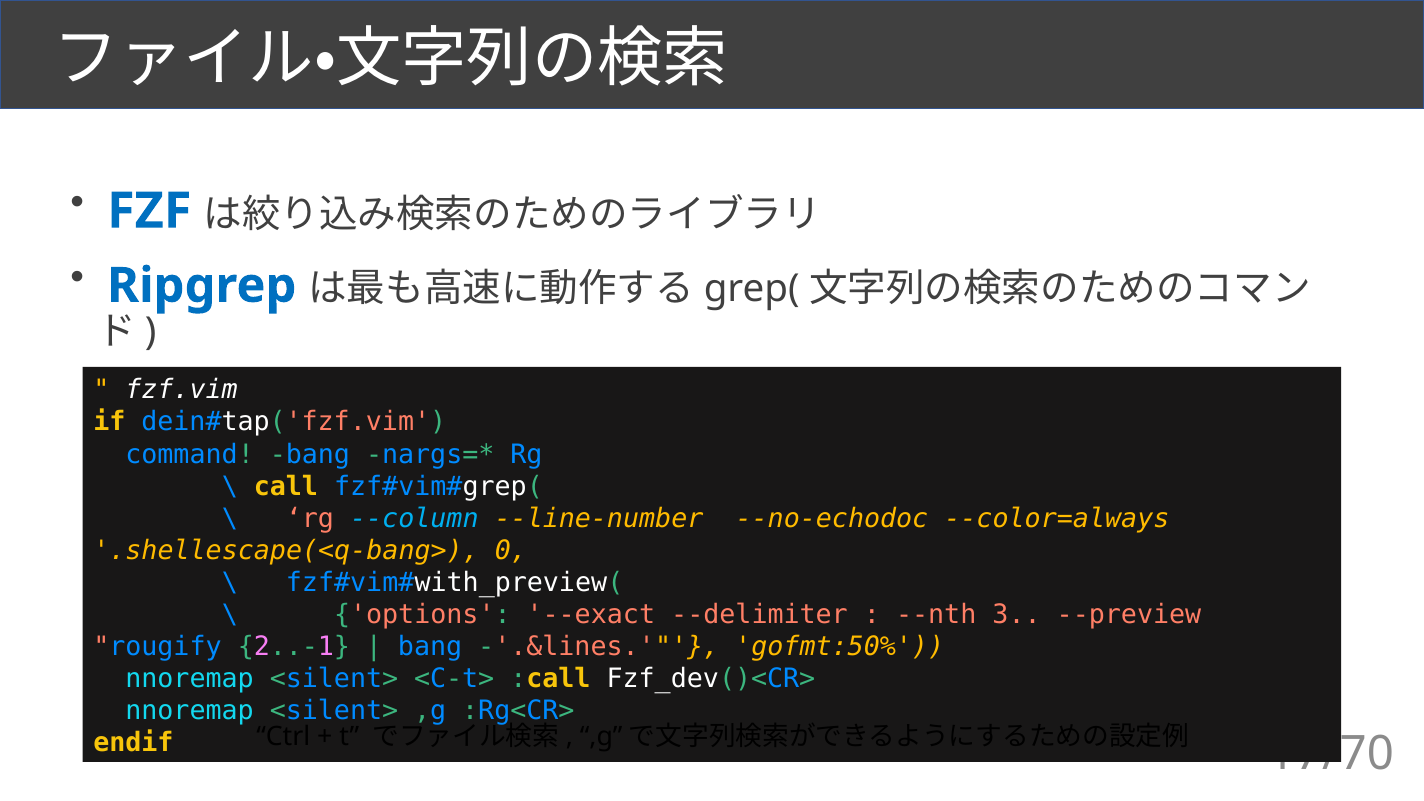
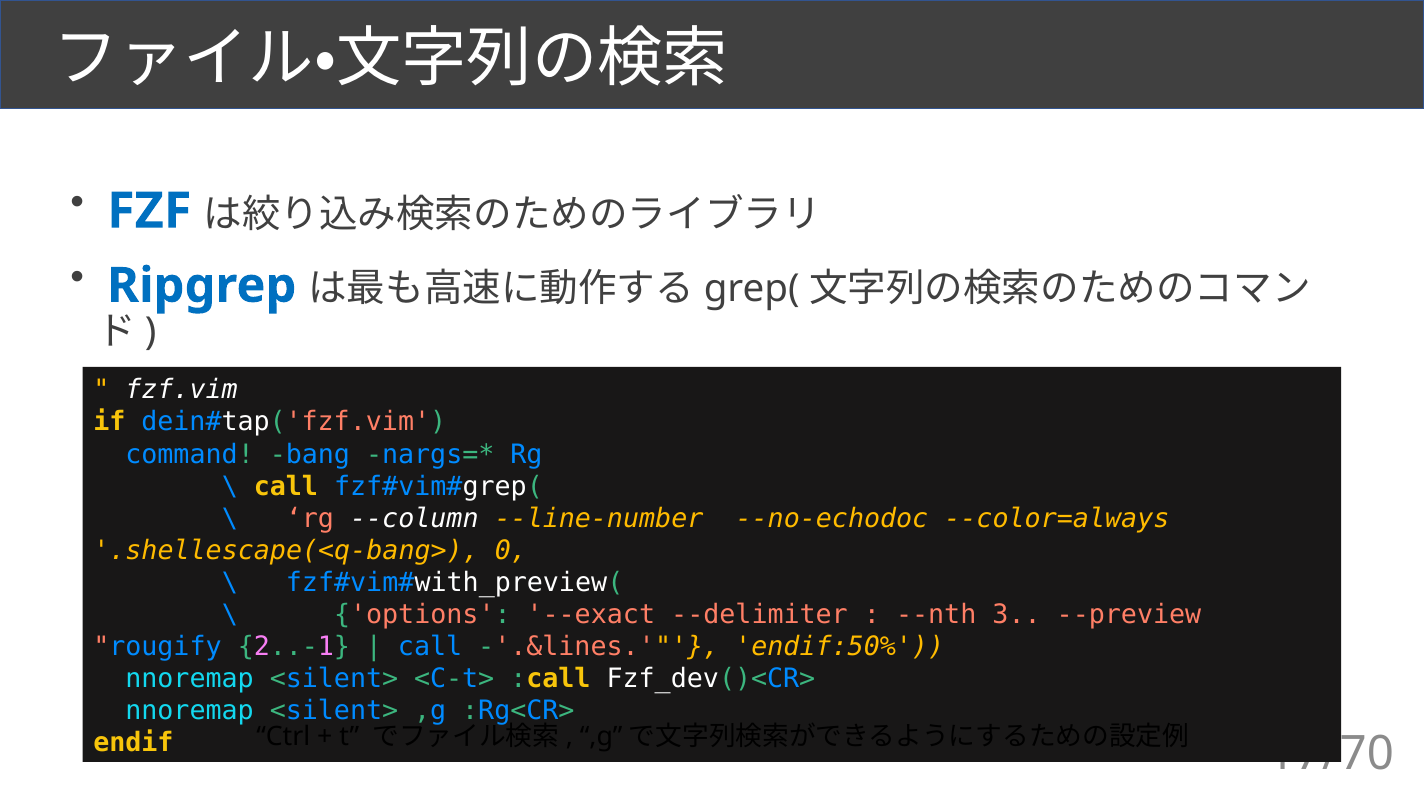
--column colour: light blue -> white
bang at (430, 646): bang -> call
gofmt:50%: gofmt:50% -> endif:50%
